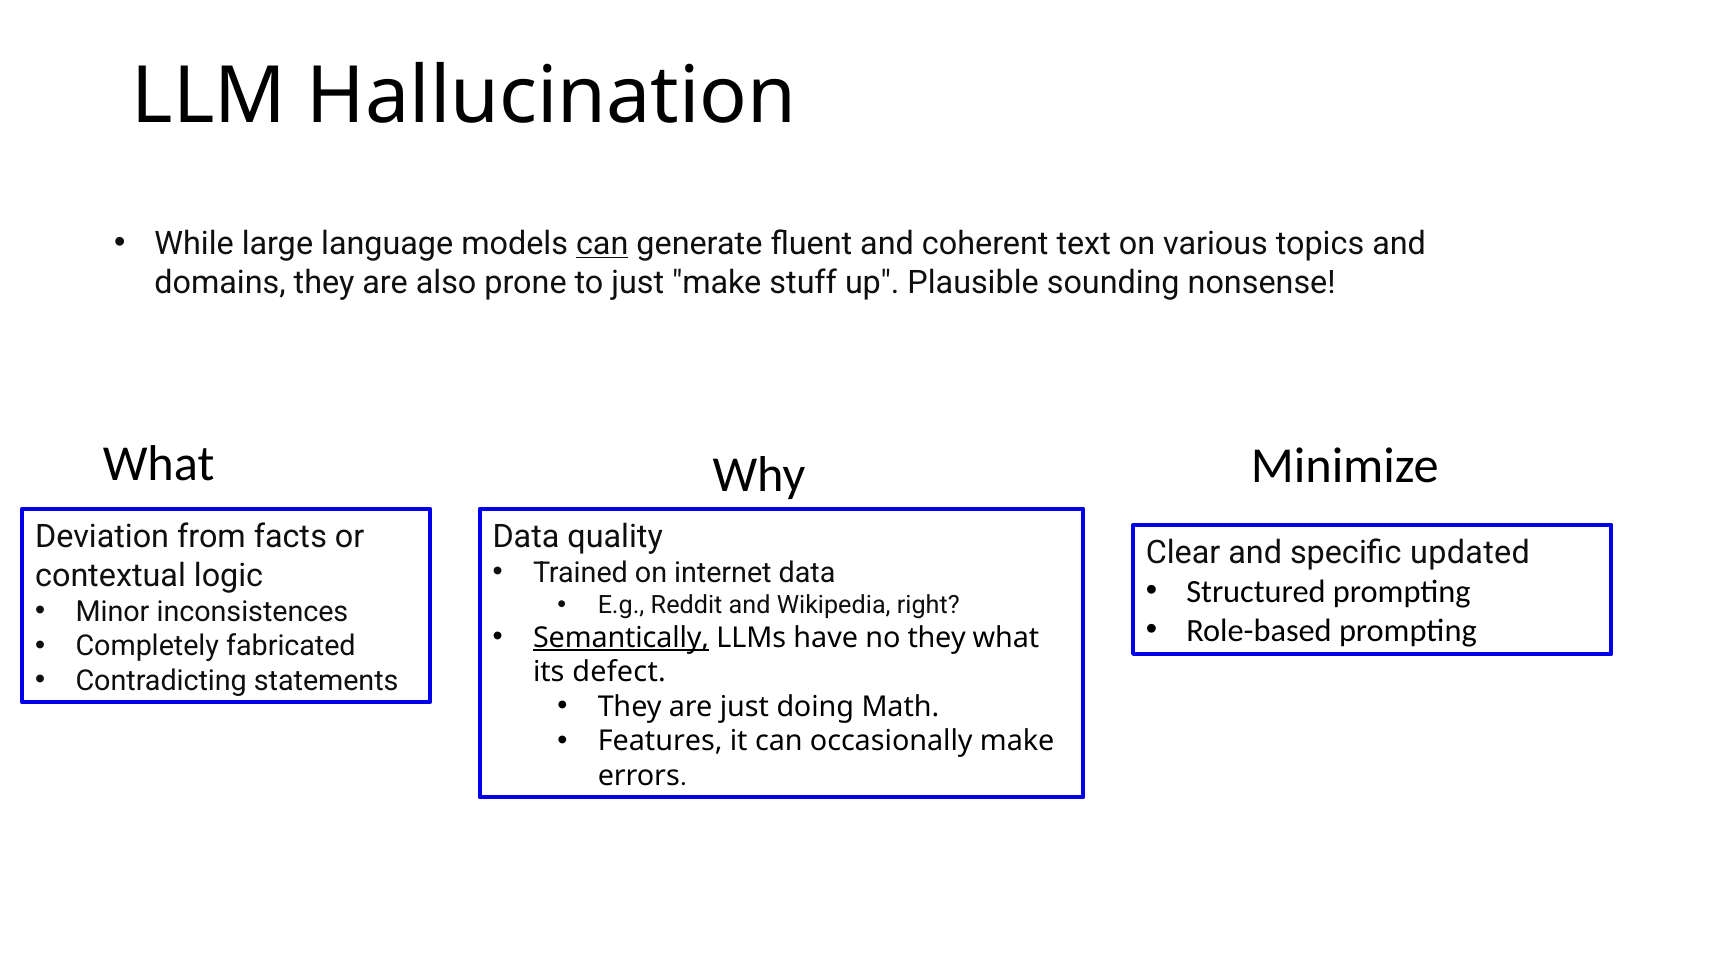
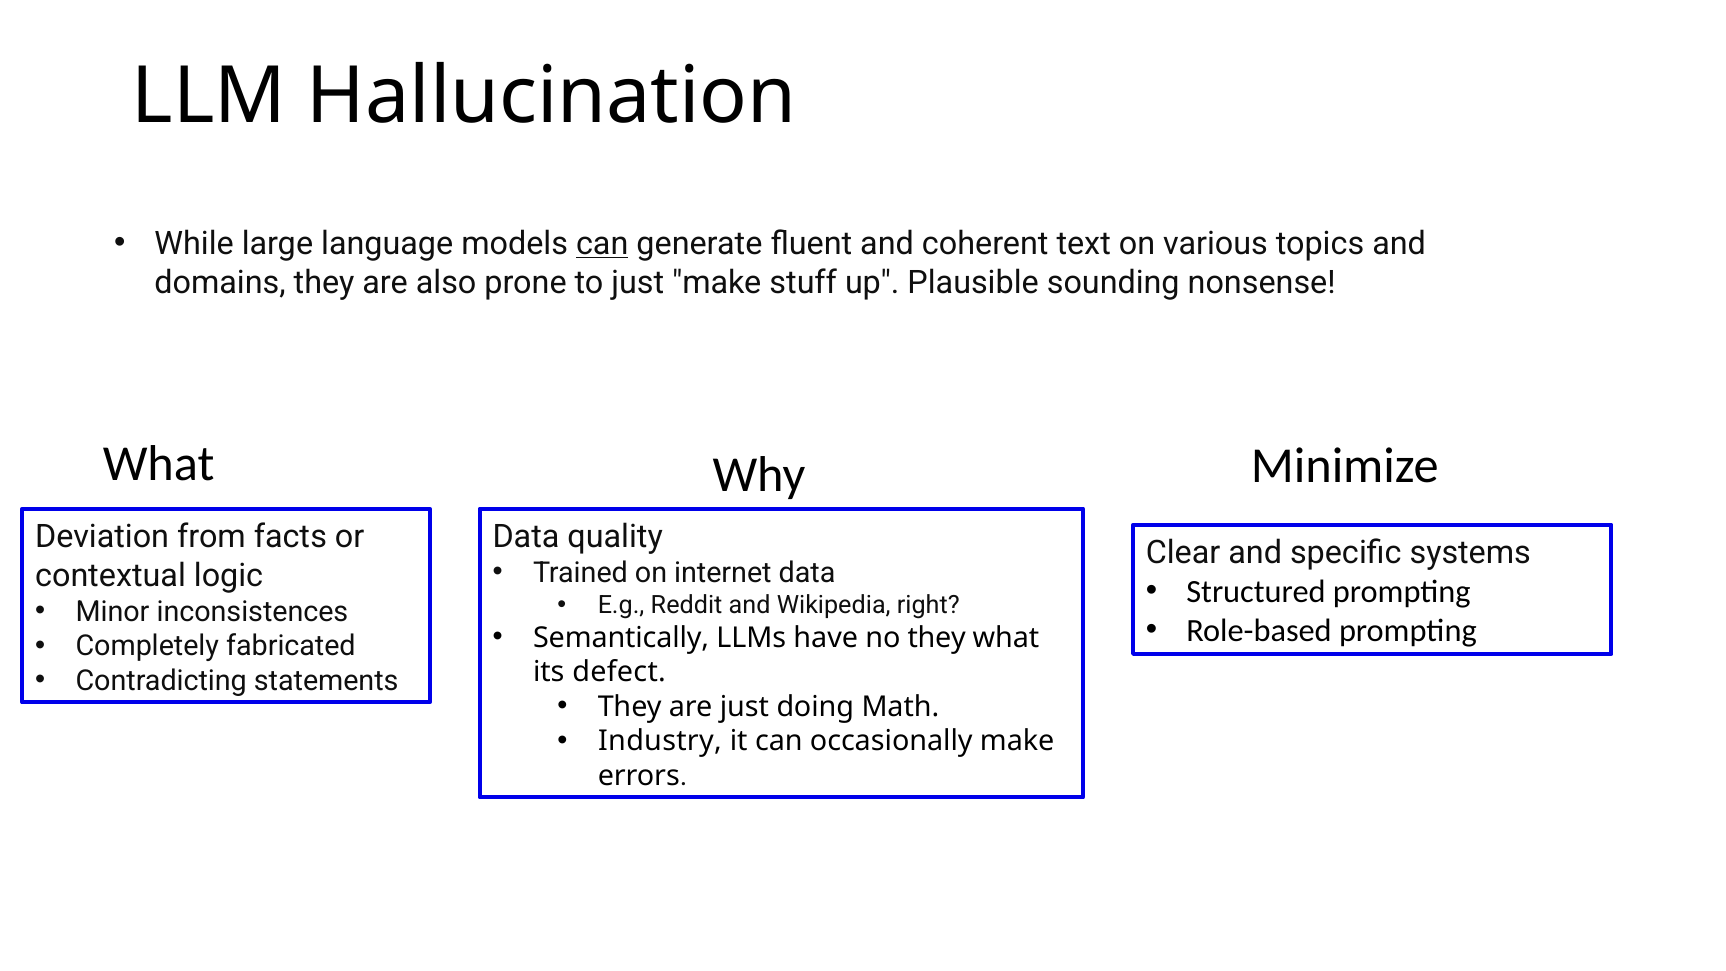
updated: updated -> systems
Semantically underline: present -> none
Features: Features -> Industry
